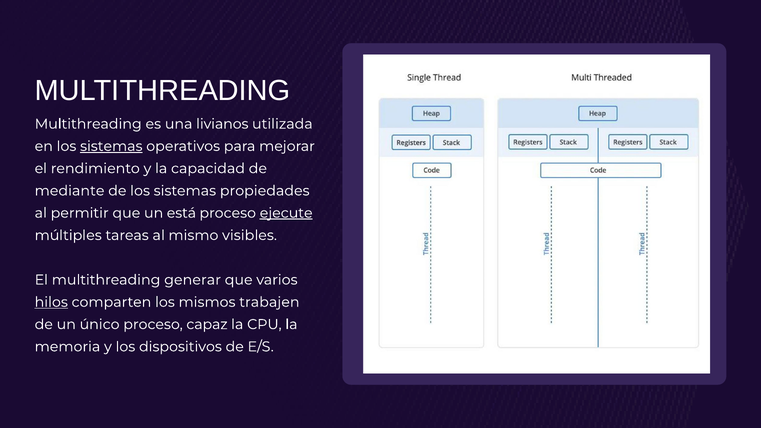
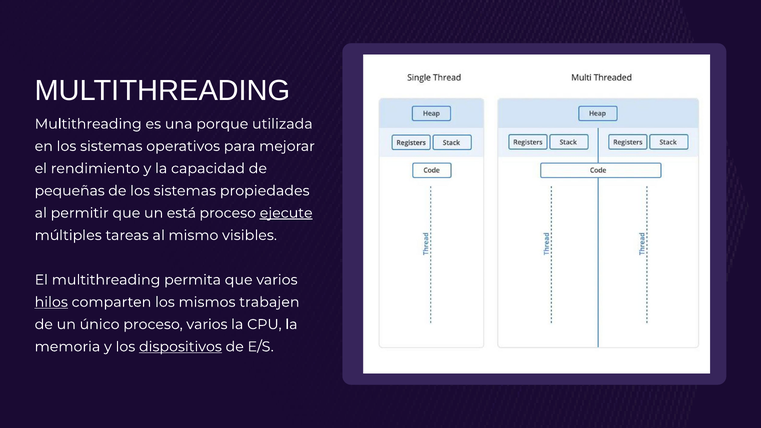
livianos: livianos -> porque
sistemas at (111, 146) underline: present -> none
mediante: mediante -> pequeñas
generar: generar -> permita
proceso capaz: capaz -> varios
dispositivos underline: none -> present
